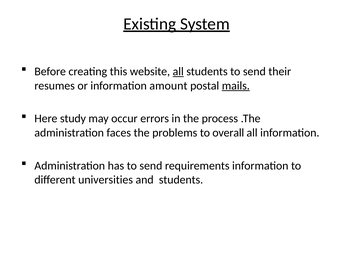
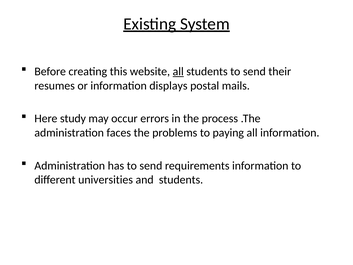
amount: amount -> displays
mails underline: present -> none
overall: overall -> paying
